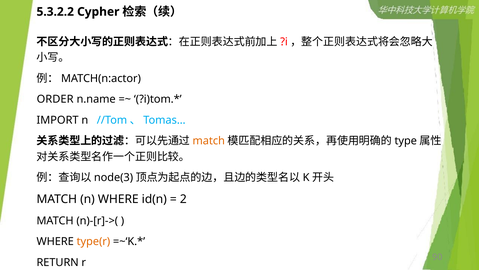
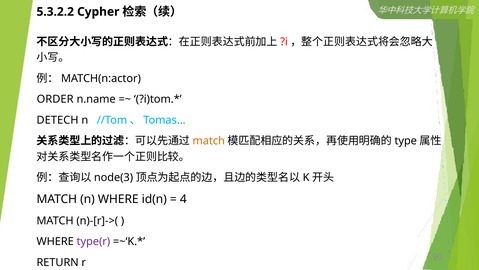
IMPORT: IMPORT -> DETECH
2: 2 -> 4
type(r colour: orange -> purple
